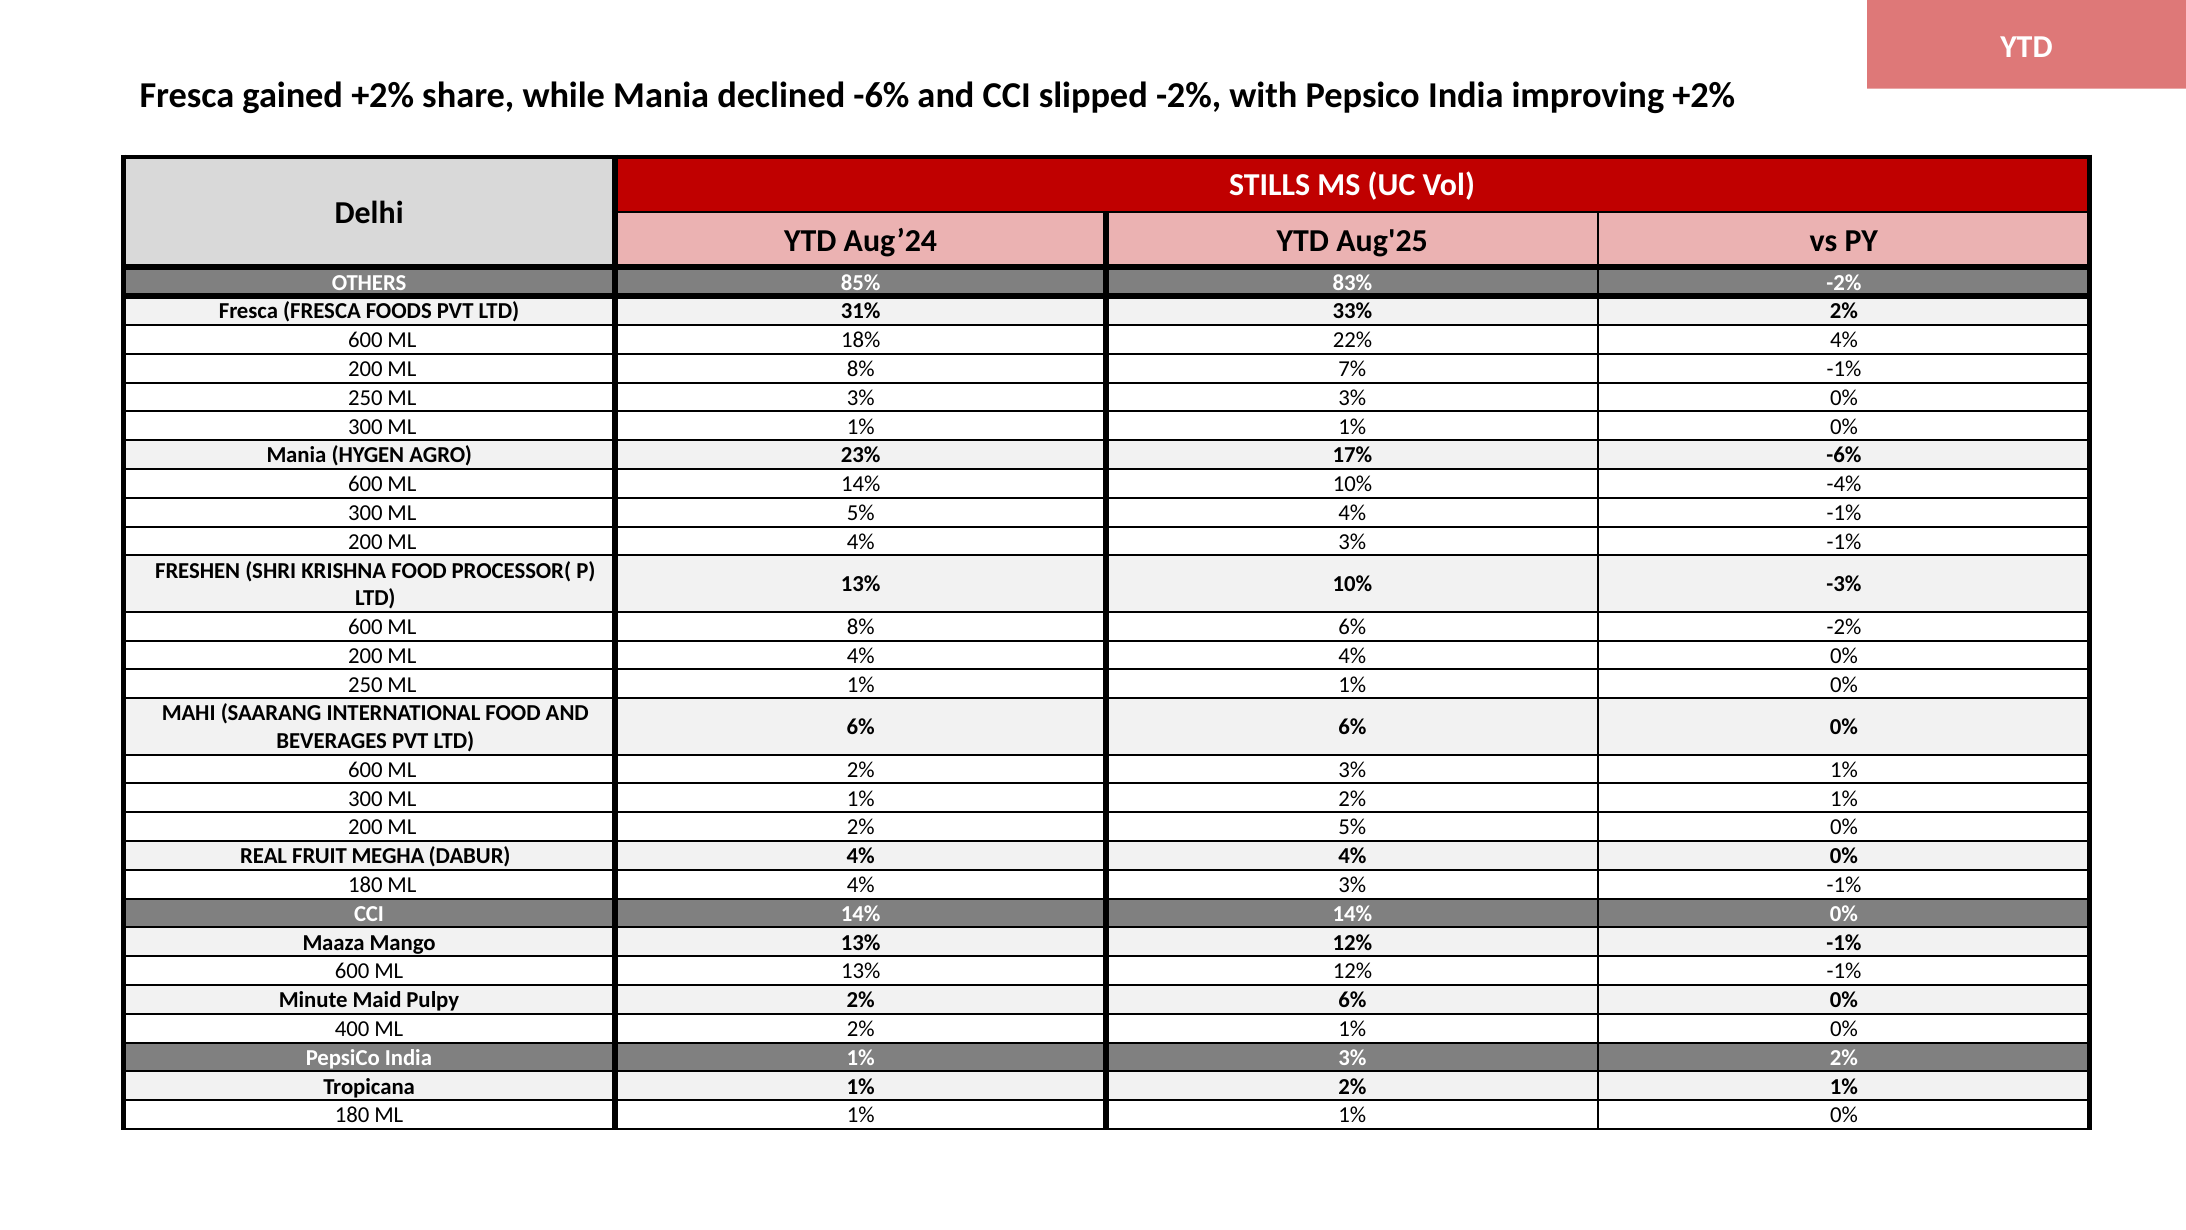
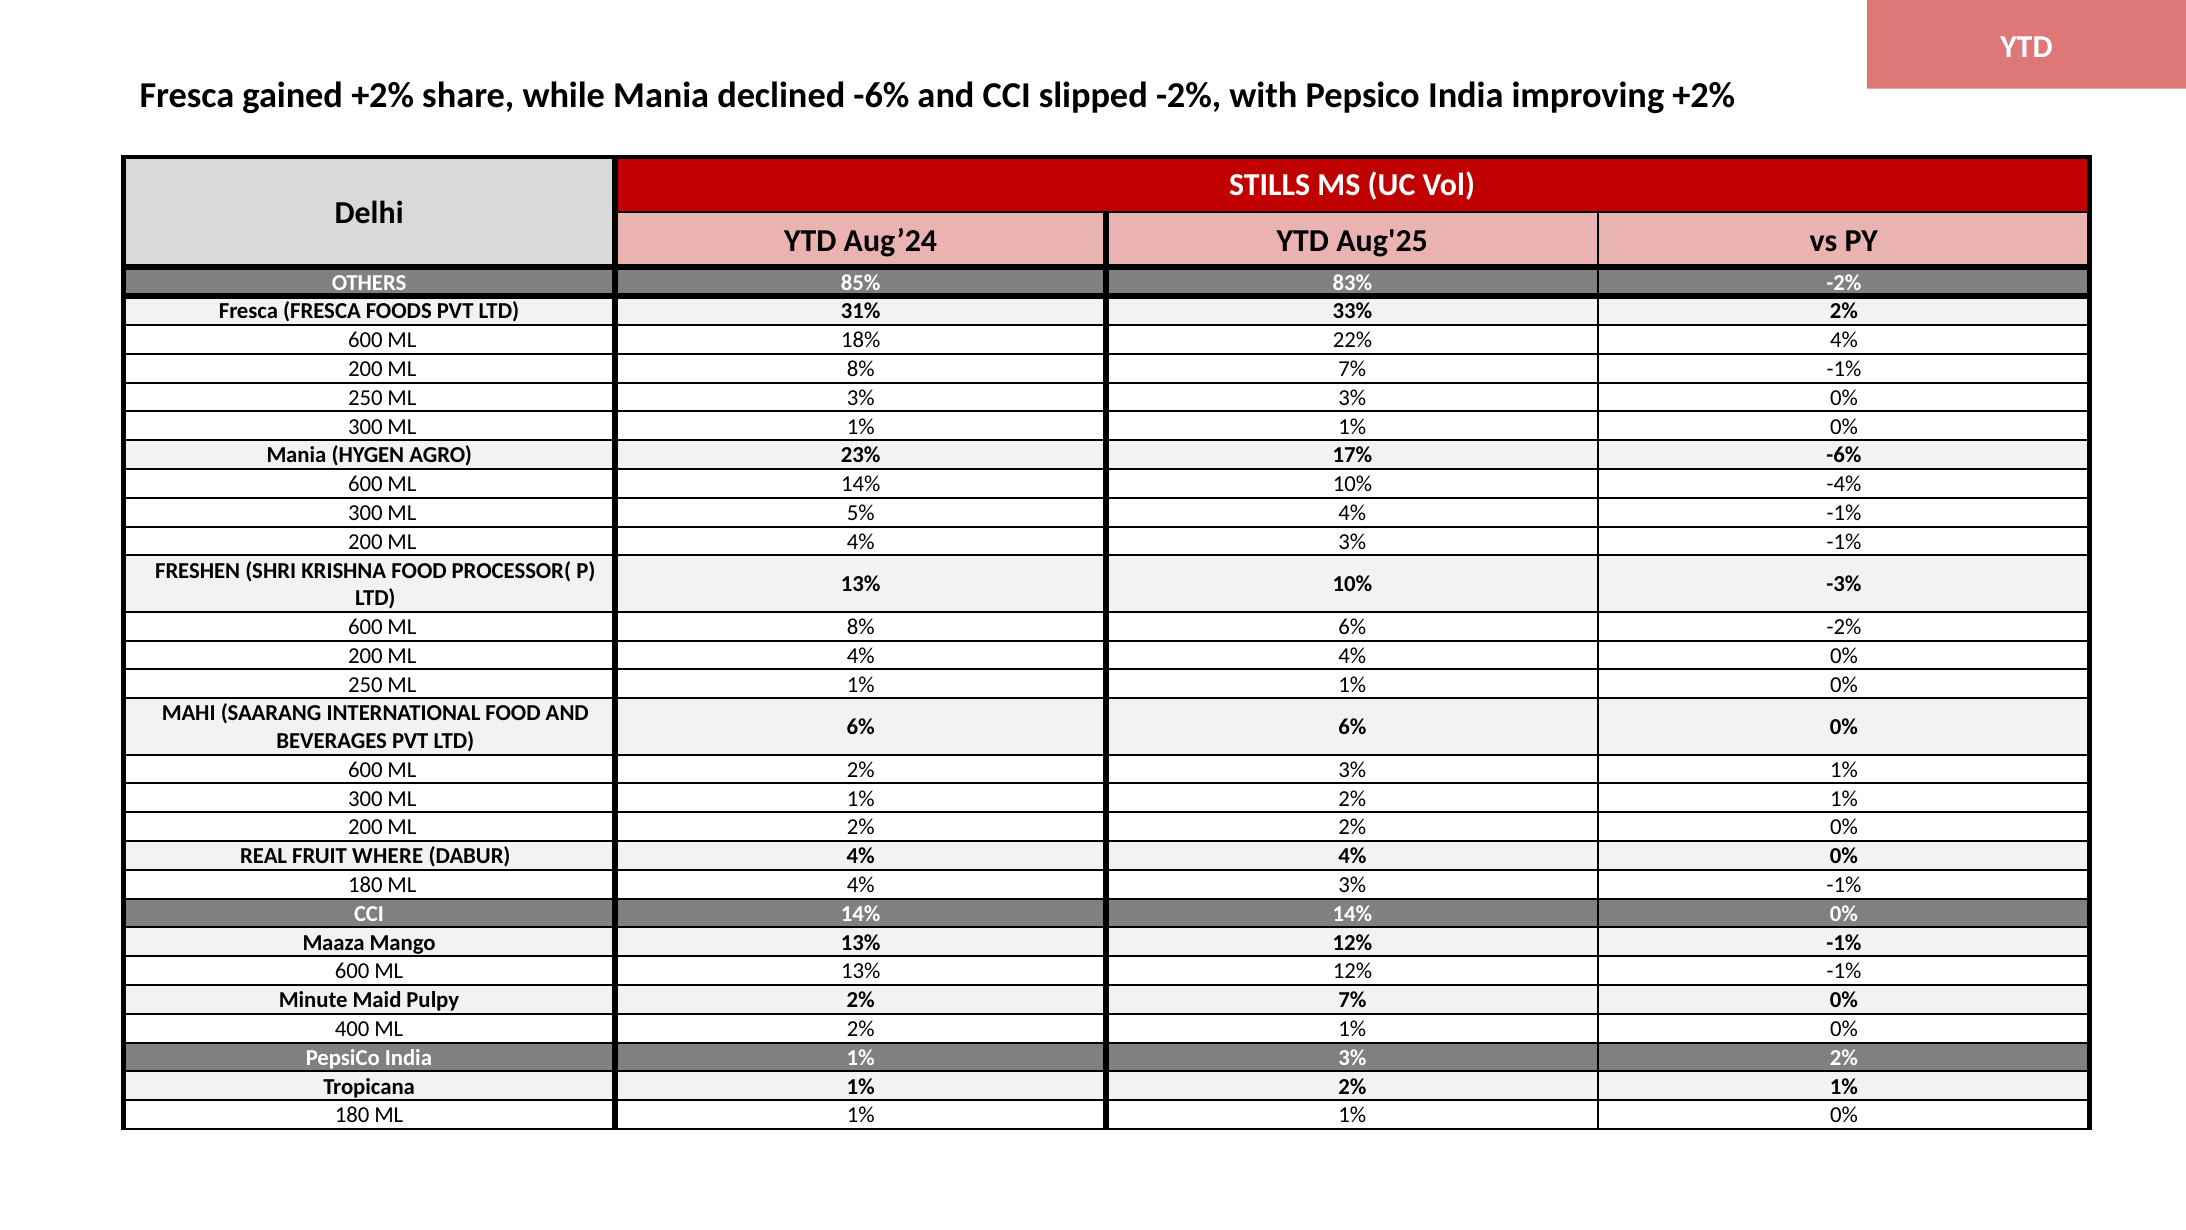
2% 5%: 5% -> 2%
MEGHA: MEGHA -> WHERE
2% 6%: 6% -> 7%
